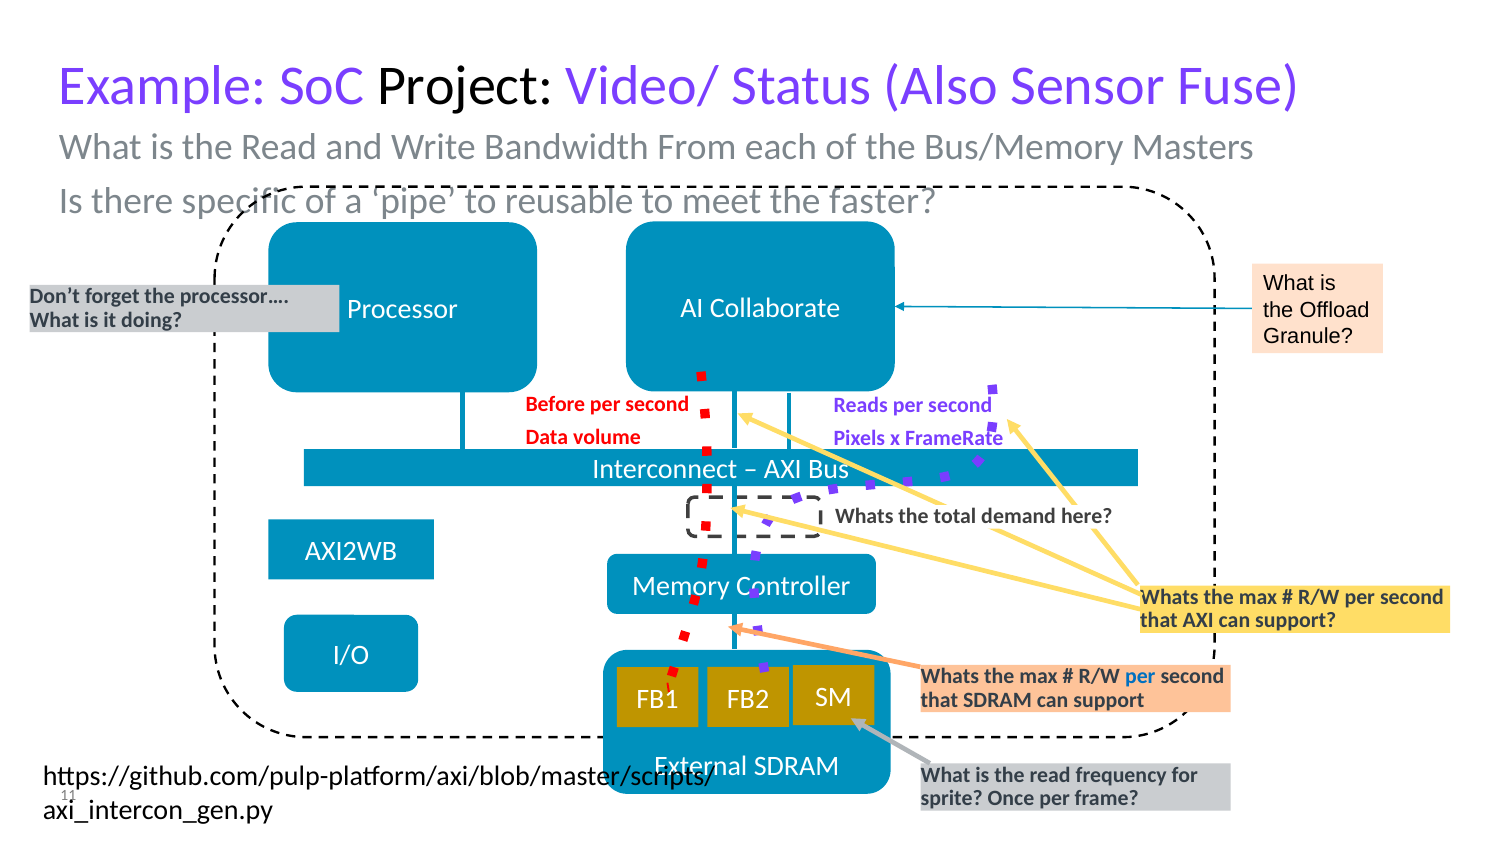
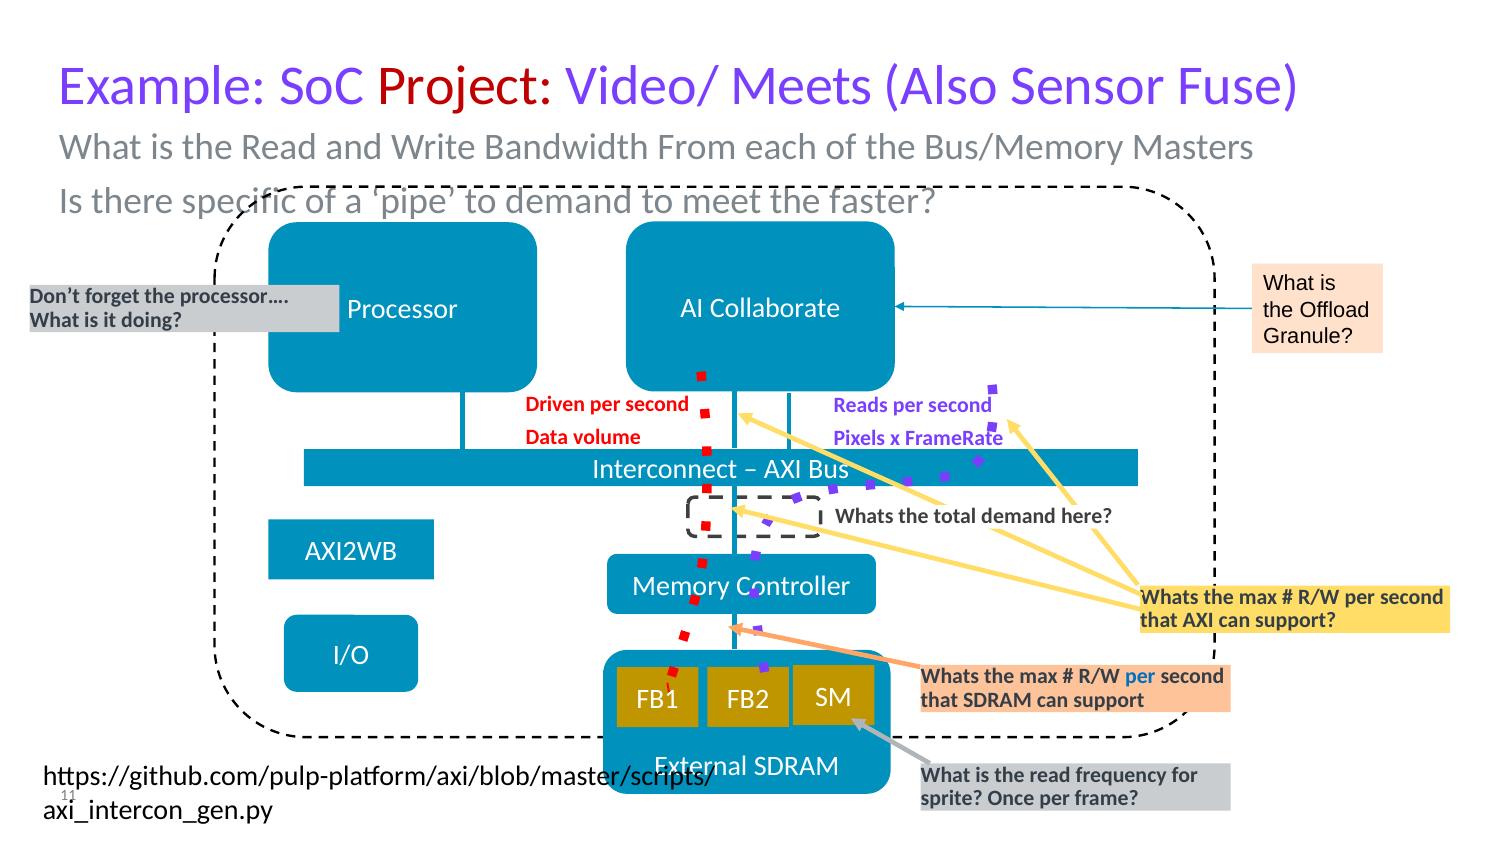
Project colour: black -> red
Status: Status -> Meets
to reusable: reusable -> demand
Before: Before -> Driven
